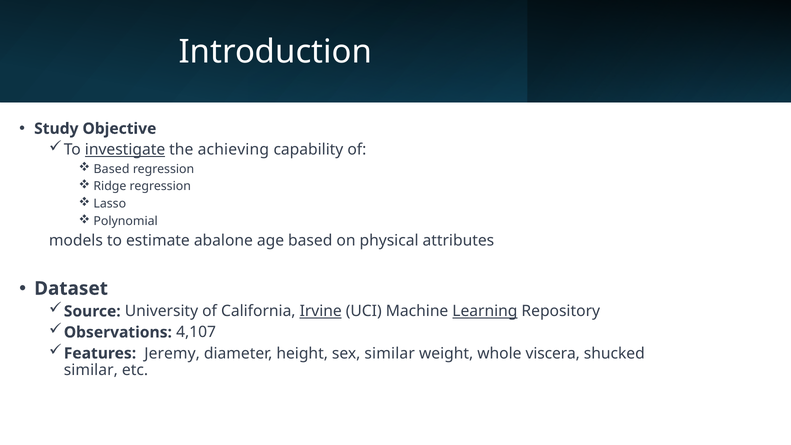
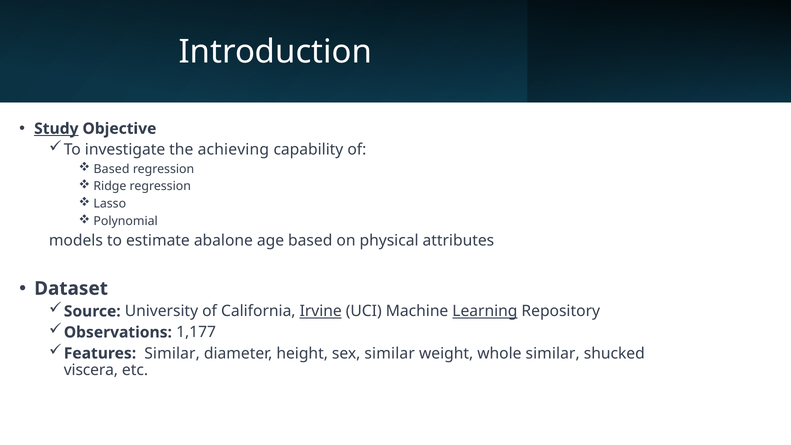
Study underline: none -> present
investigate underline: present -> none
4,107: 4,107 -> 1,177
Features Jeremy: Jeremy -> Similar
whole viscera: viscera -> similar
similar at (91, 370): similar -> viscera
